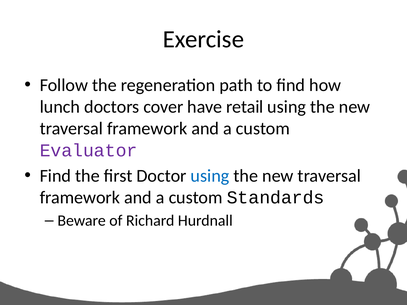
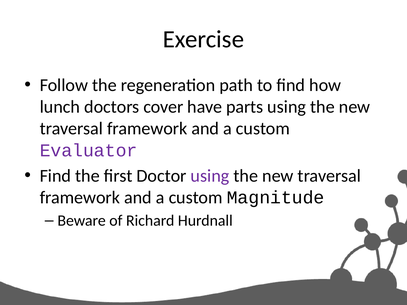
retail: retail -> parts
using at (210, 176) colour: blue -> purple
Standards: Standards -> Magnitude
